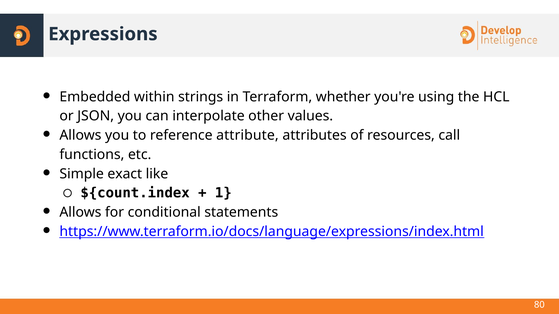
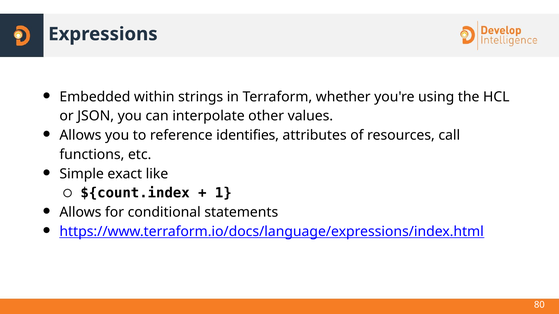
attribute: attribute -> identifies
